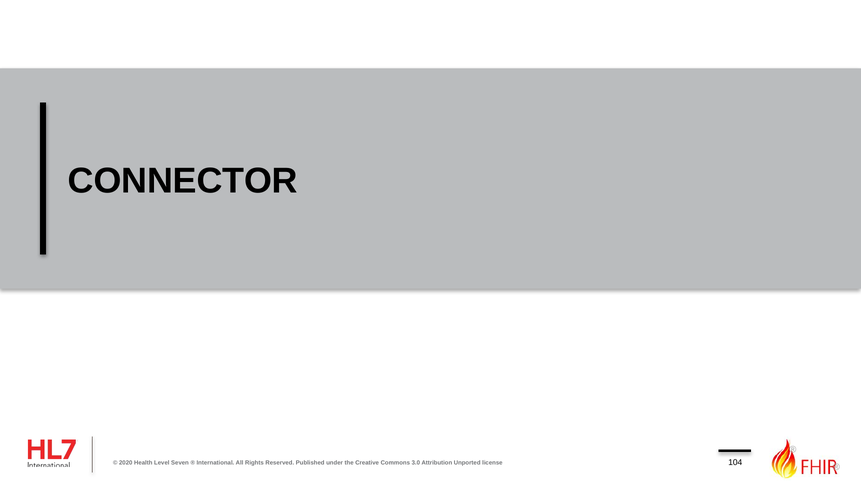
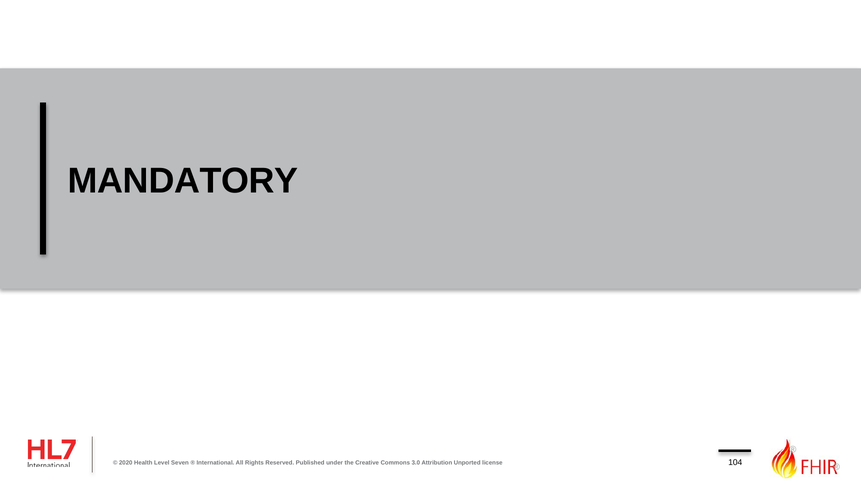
CONNECTOR: CONNECTOR -> MANDATORY
